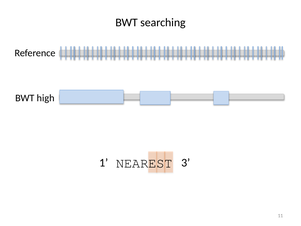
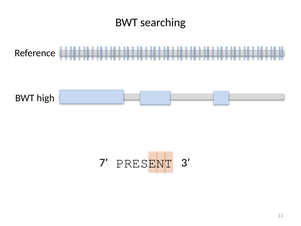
NEAREST: NEAREST -> PRESENT
1: 1 -> 7
